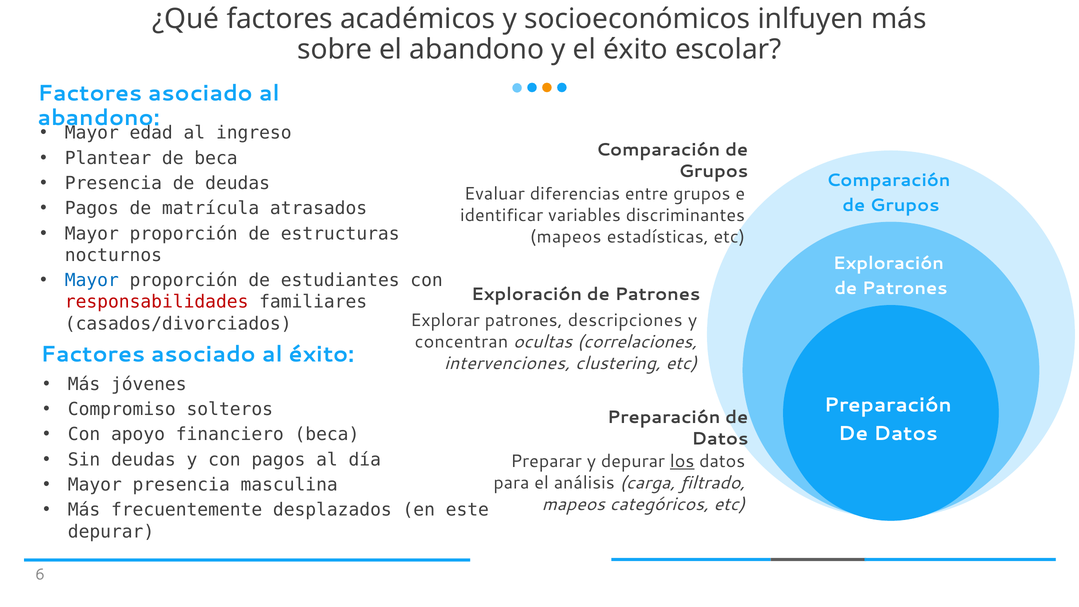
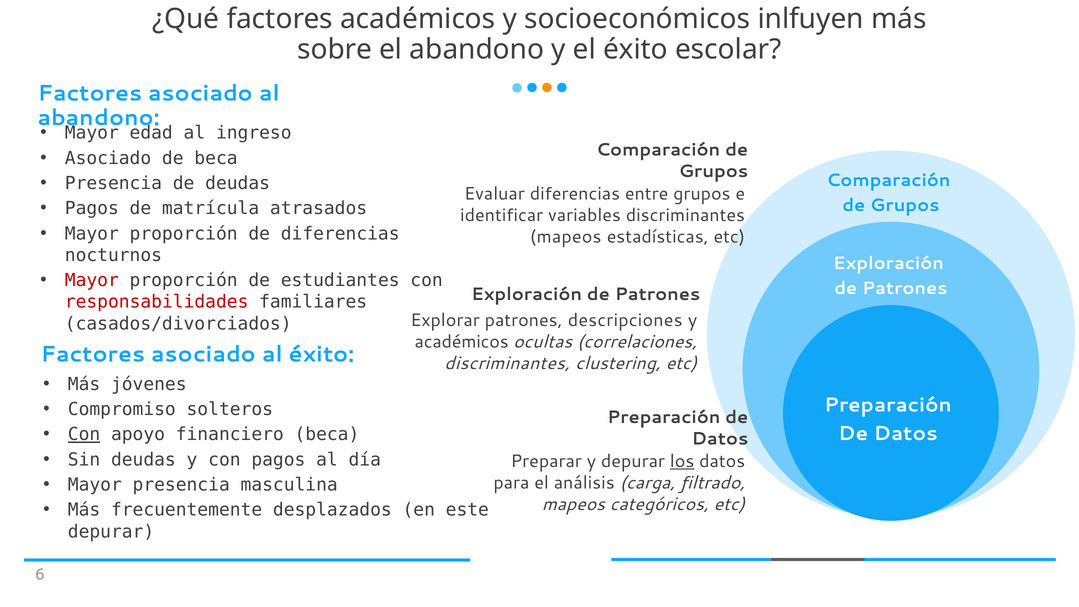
Plantear at (108, 158): Plantear -> Asociado
de estructuras: estructuras -> diferencias
Mayor at (92, 280) colour: blue -> red
concentran at (461, 342): concentran -> académicos
intervenciones at (507, 364): intervenciones -> discriminantes
Con at (84, 435) underline: none -> present
